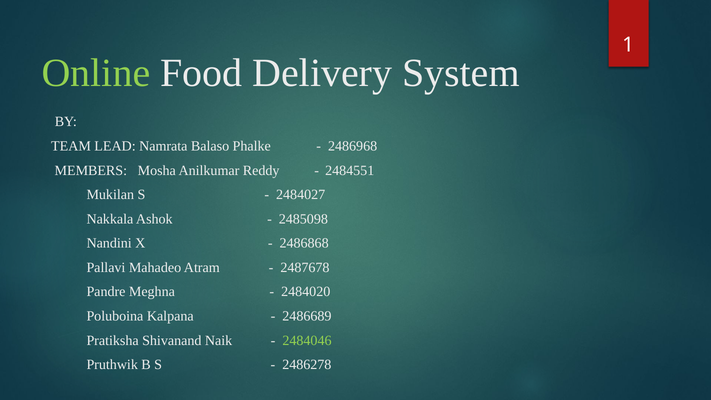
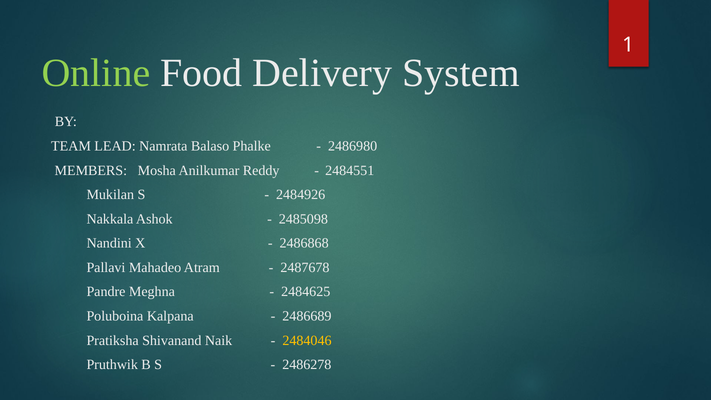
2486968: 2486968 -> 2486980
2484027: 2484027 -> 2484926
2484020: 2484020 -> 2484625
2484046 colour: light green -> yellow
